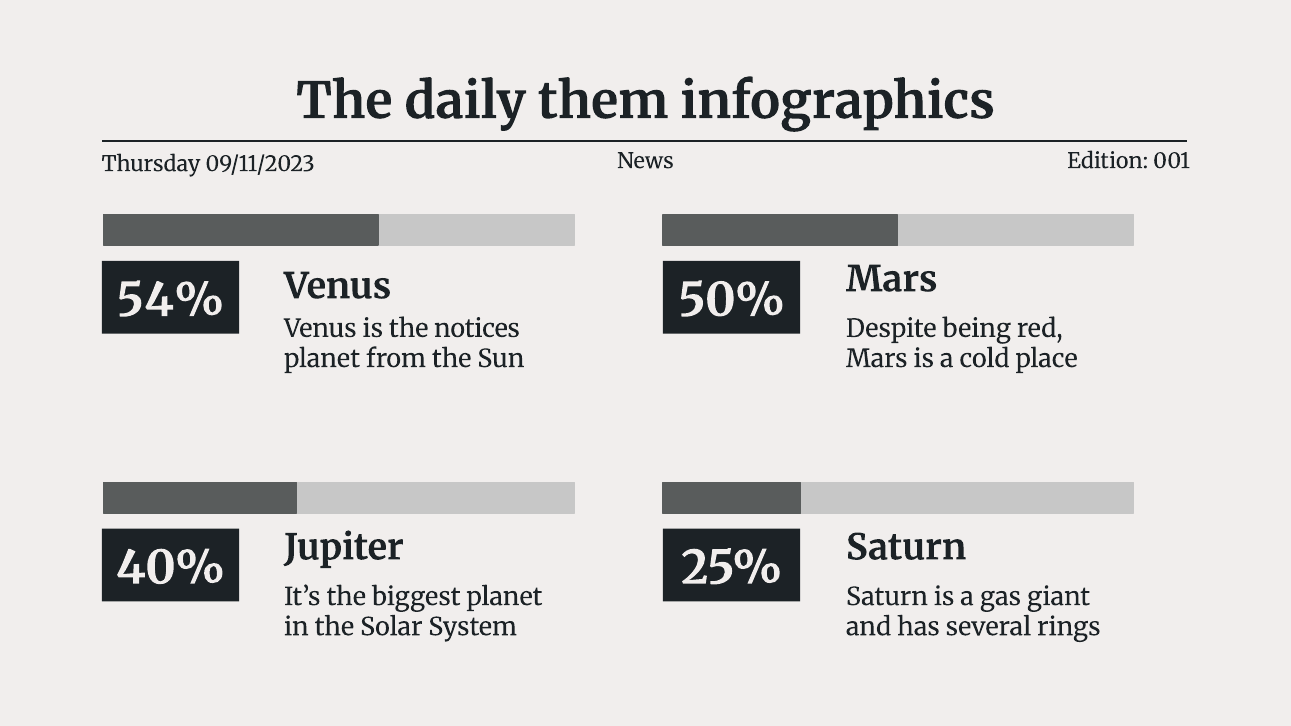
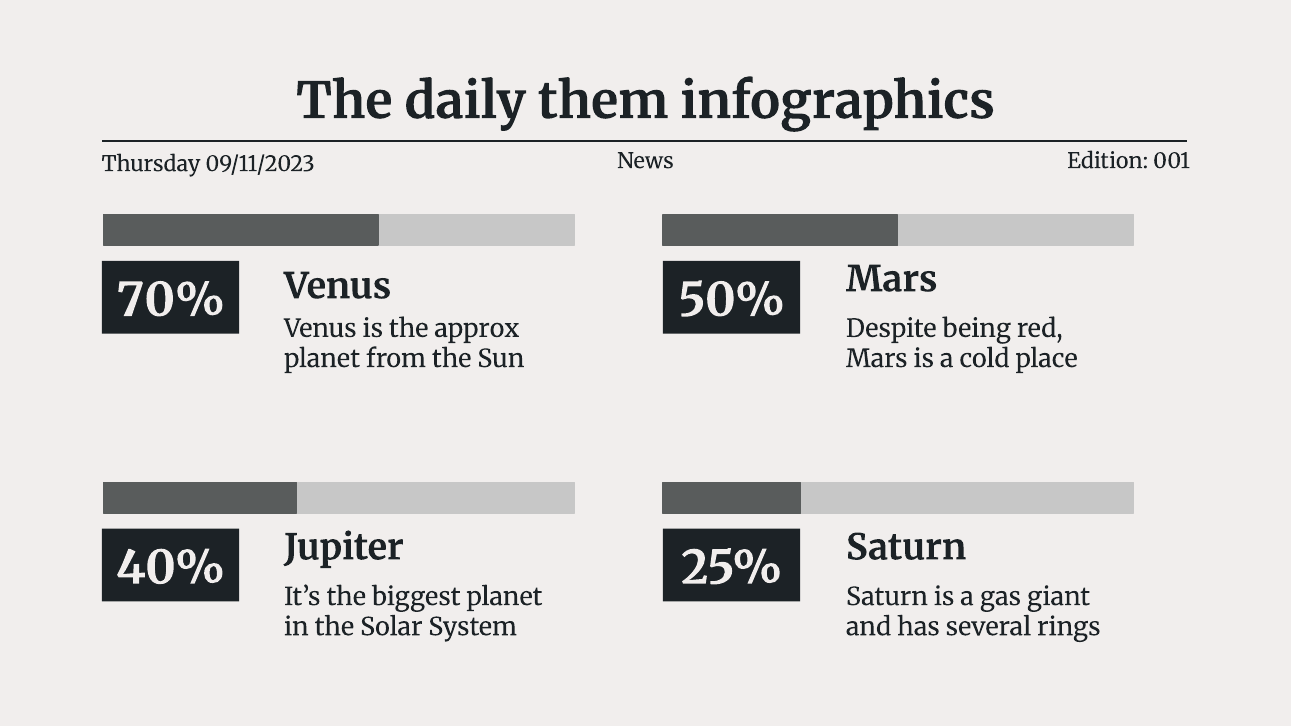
54%: 54% -> 70%
notices: notices -> approx
